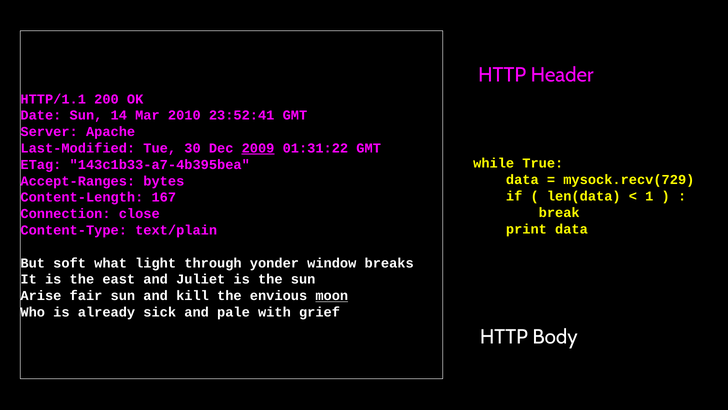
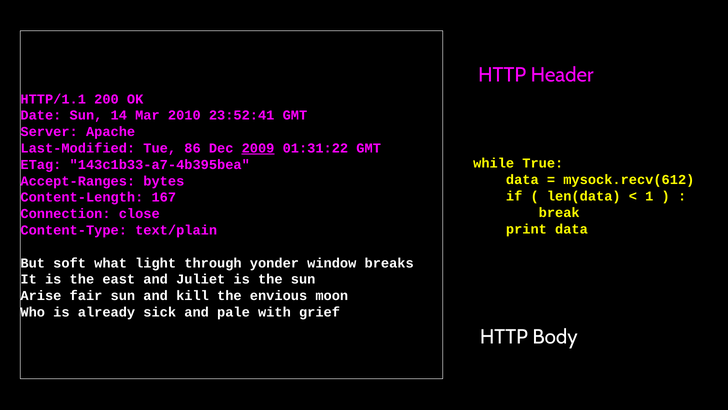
30: 30 -> 86
mysock.recv(729: mysock.recv(729 -> mysock.recv(612
moon underline: present -> none
